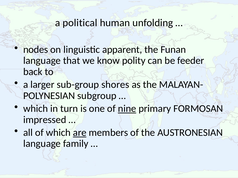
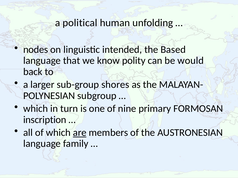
apparent: apparent -> intended
Funan: Funan -> Based
feeder: feeder -> would
nine underline: present -> none
impressed: impressed -> inscription
